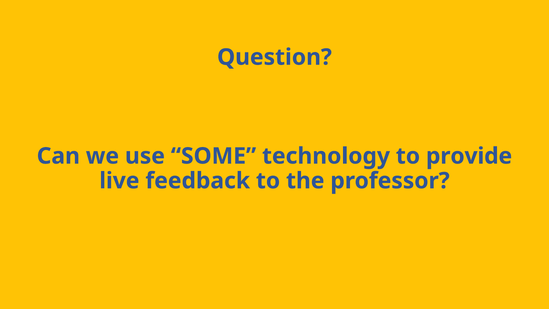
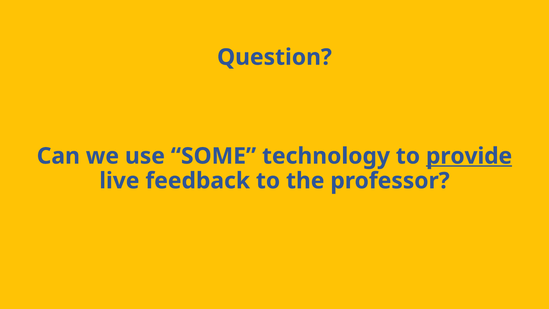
provide underline: none -> present
